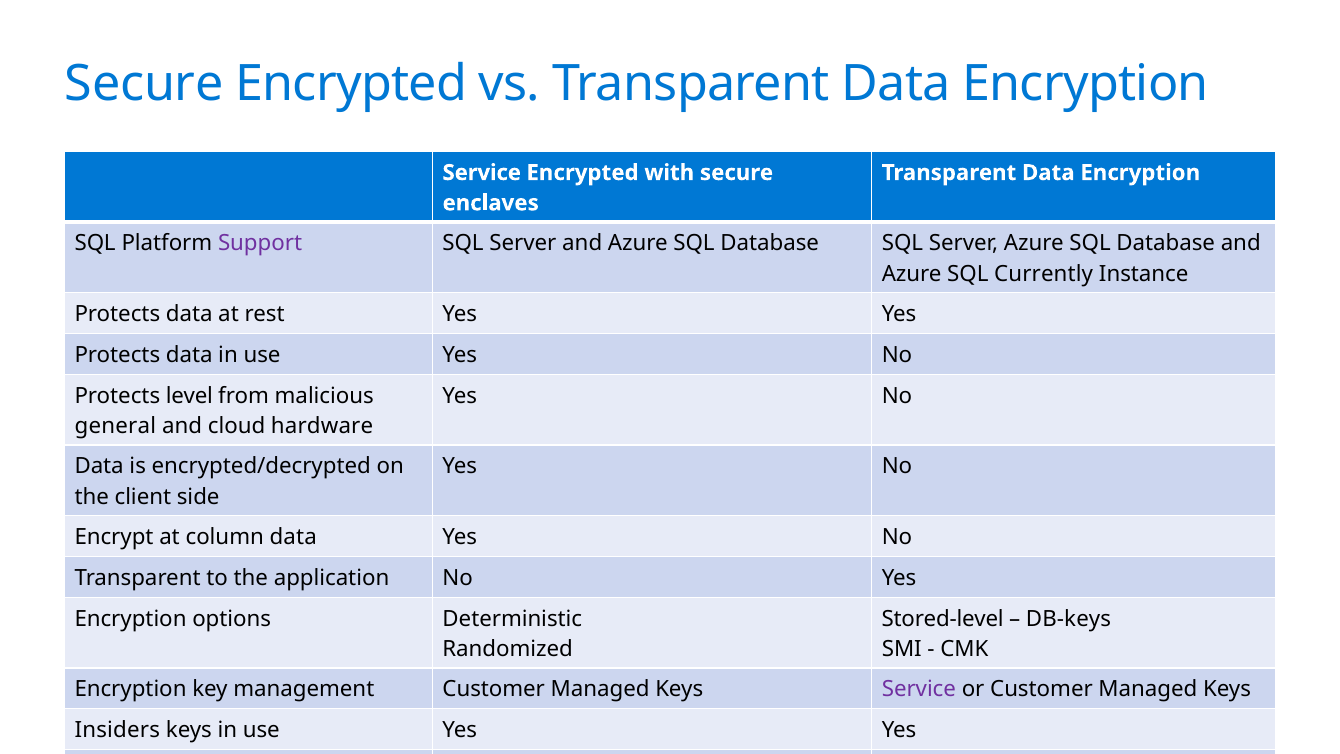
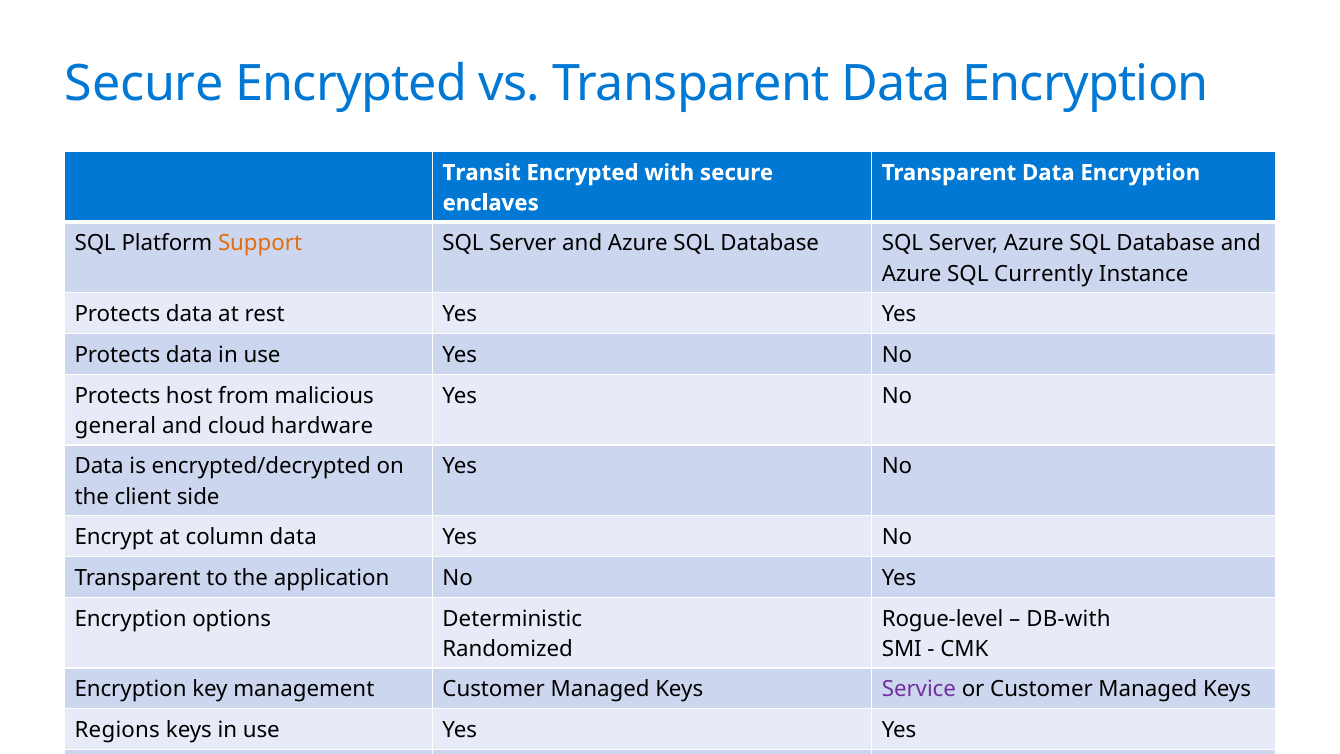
Service at (482, 173): Service -> Transit
Support colour: purple -> orange
level: level -> host
Stored-level: Stored-level -> Rogue-level
DB-keys: DB-keys -> DB-with
Insiders: Insiders -> Regions
